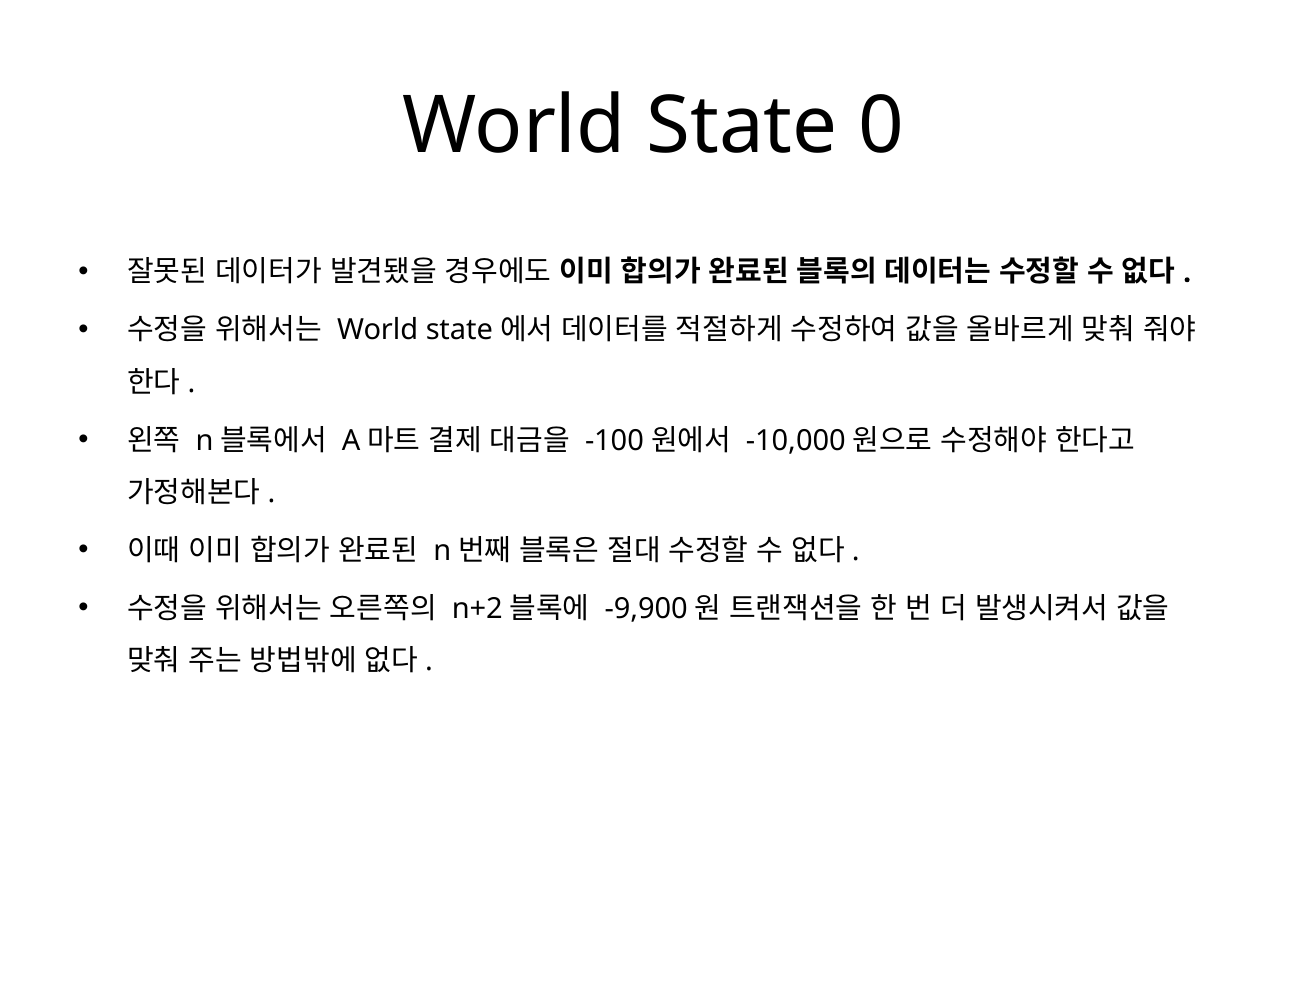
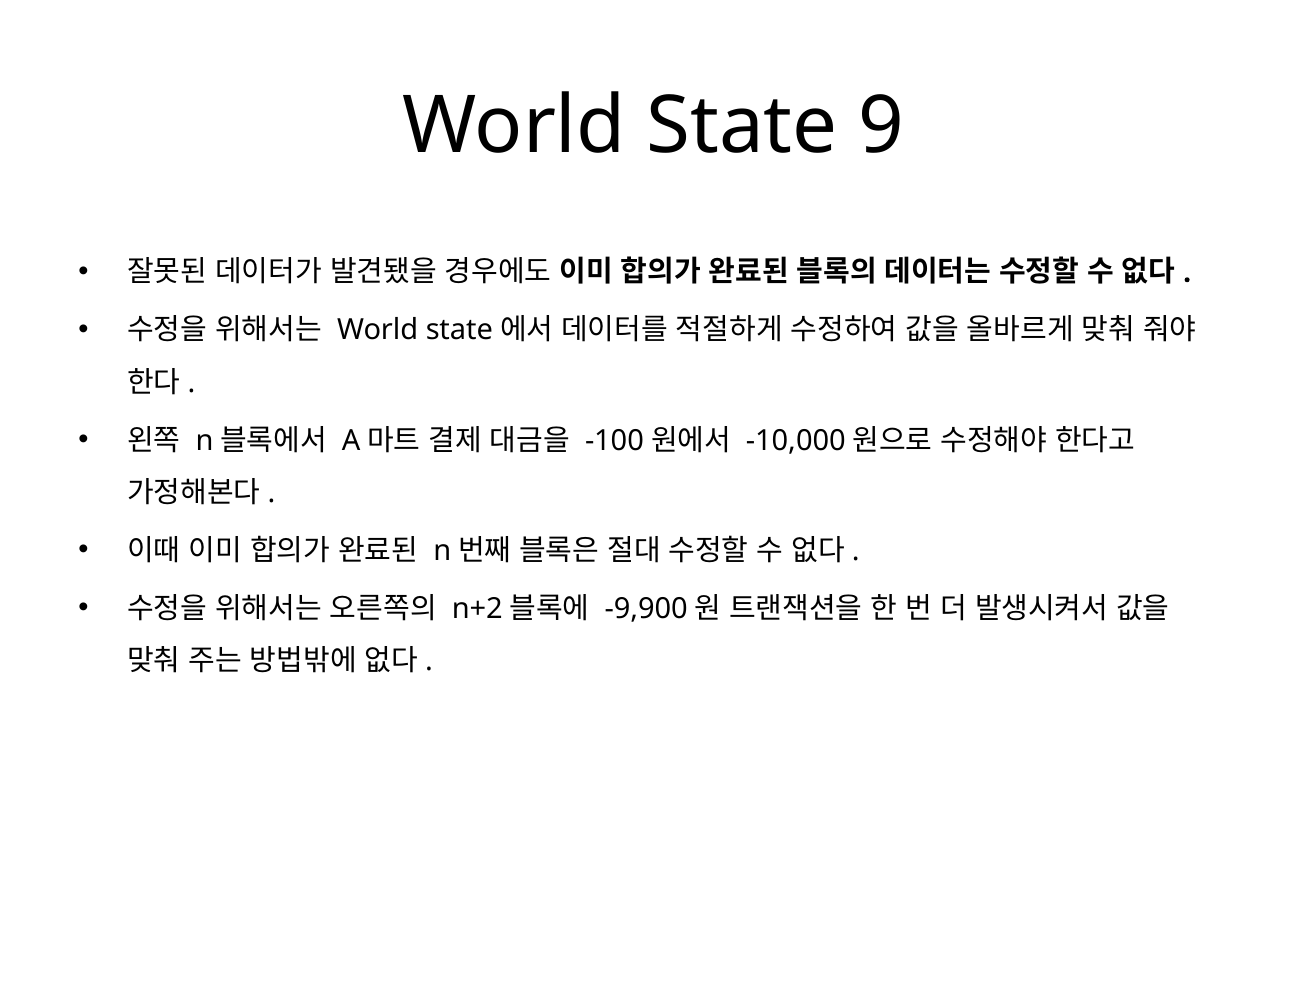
0: 0 -> 9
